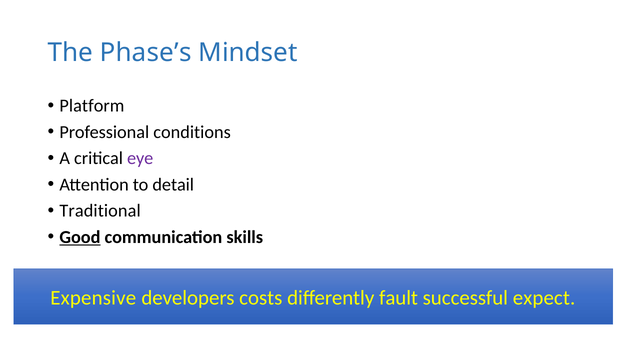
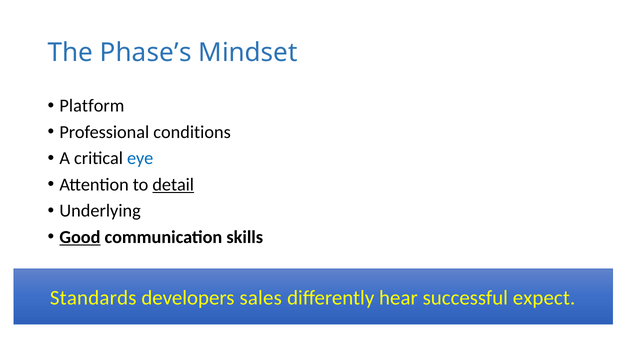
eye colour: purple -> blue
detail underline: none -> present
Traditional: Traditional -> Underlying
Expensive: Expensive -> Standards
costs: costs -> sales
fault: fault -> hear
